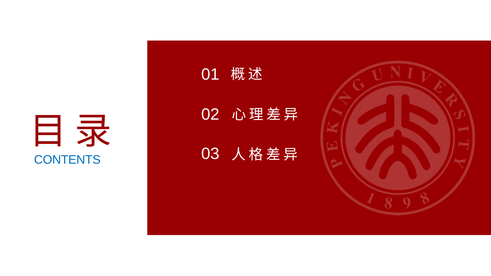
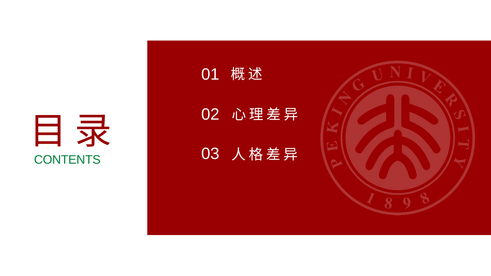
CONTENTS colour: blue -> green
